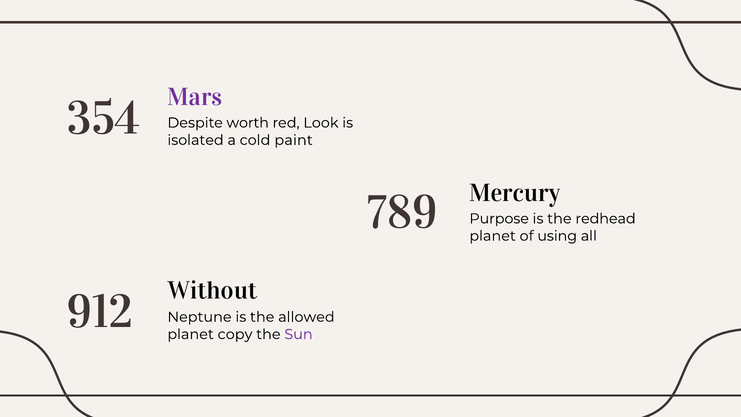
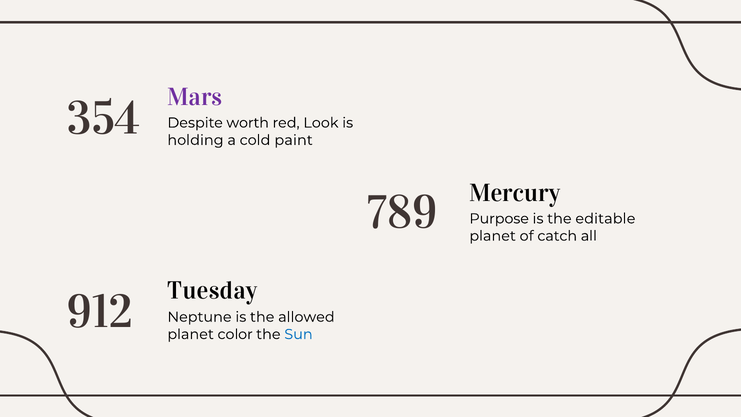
isolated: isolated -> holding
redhead: redhead -> editable
using: using -> catch
Without: Without -> Tuesday
copy: copy -> color
Sun colour: purple -> blue
